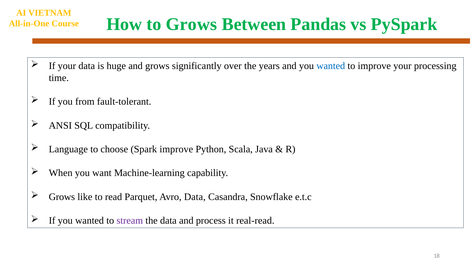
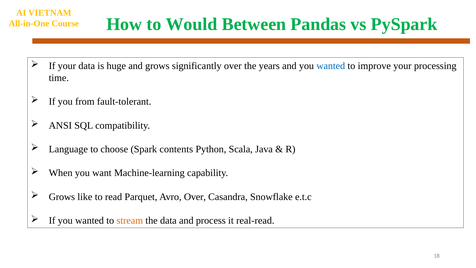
to Grows: Grows -> Would
Spark improve: improve -> contents
Avro Data: Data -> Over
stream colour: purple -> orange
